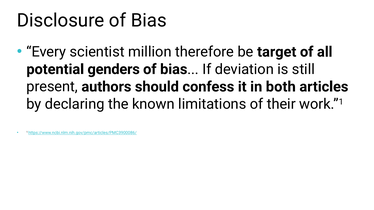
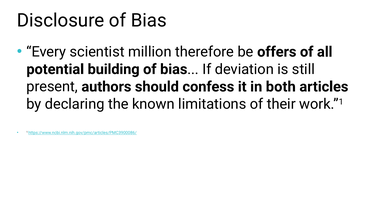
target: target -> offers
genders: genders -> building
